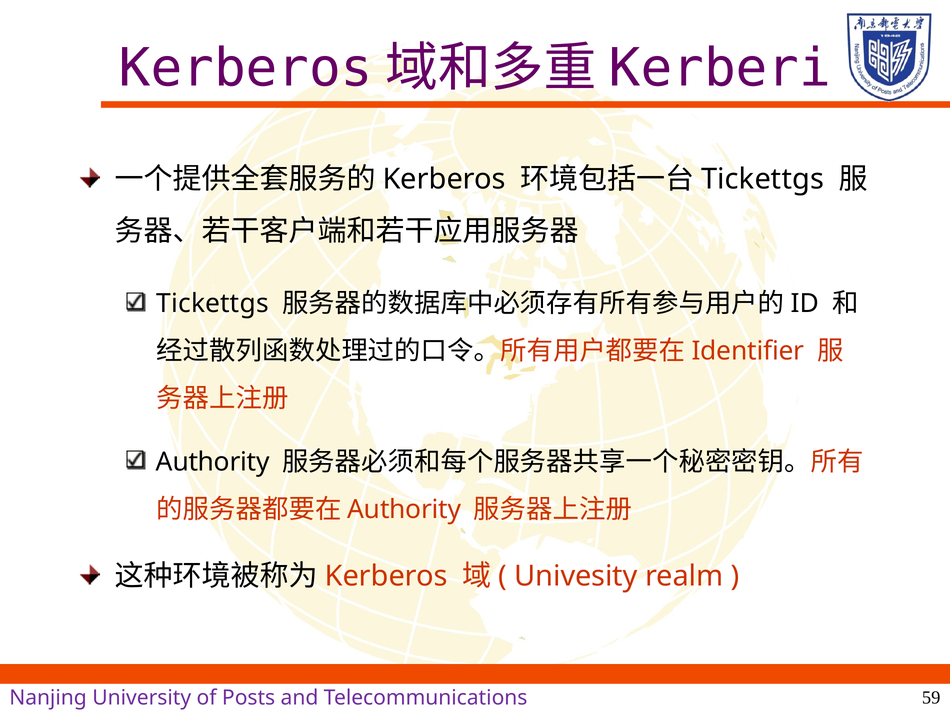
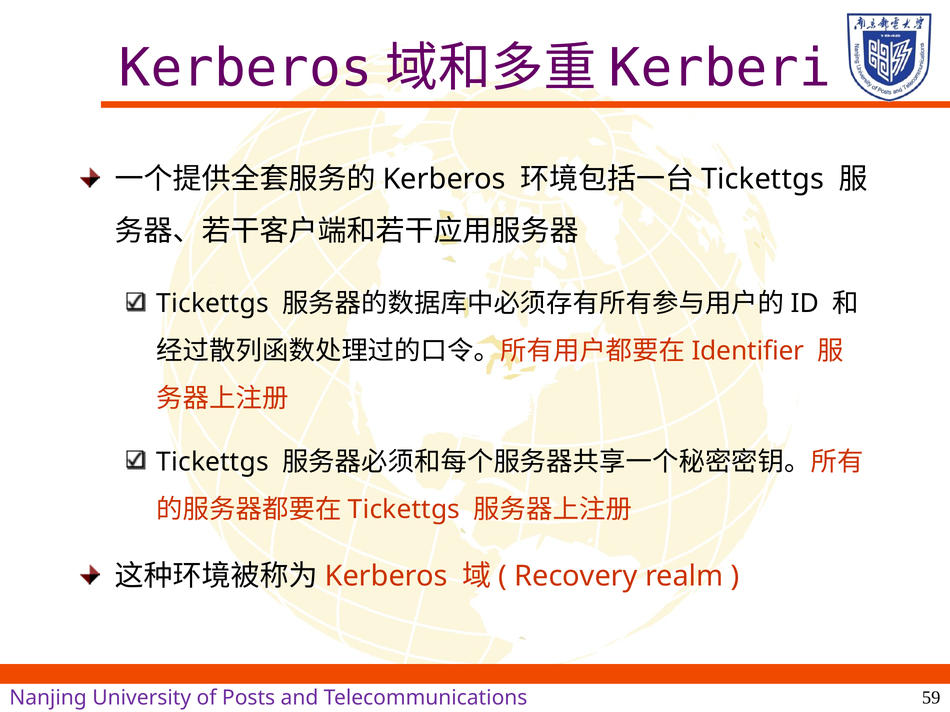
Authority at (213, 462): Authority -> Tickettgs
Authority at (404, 510): Authority -> Tickettgs
Univesity: Univesity -> Recovery
